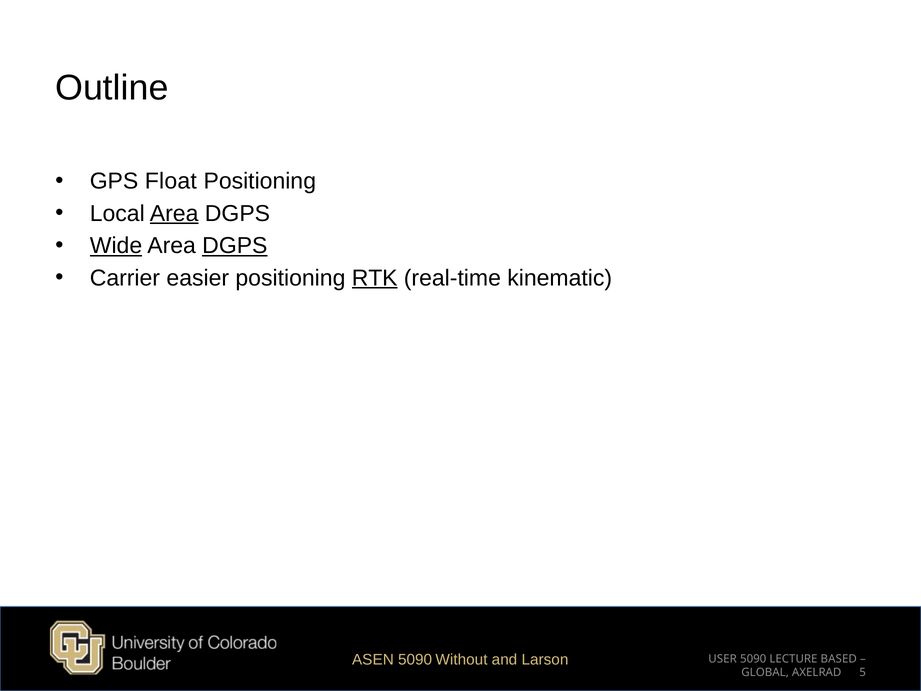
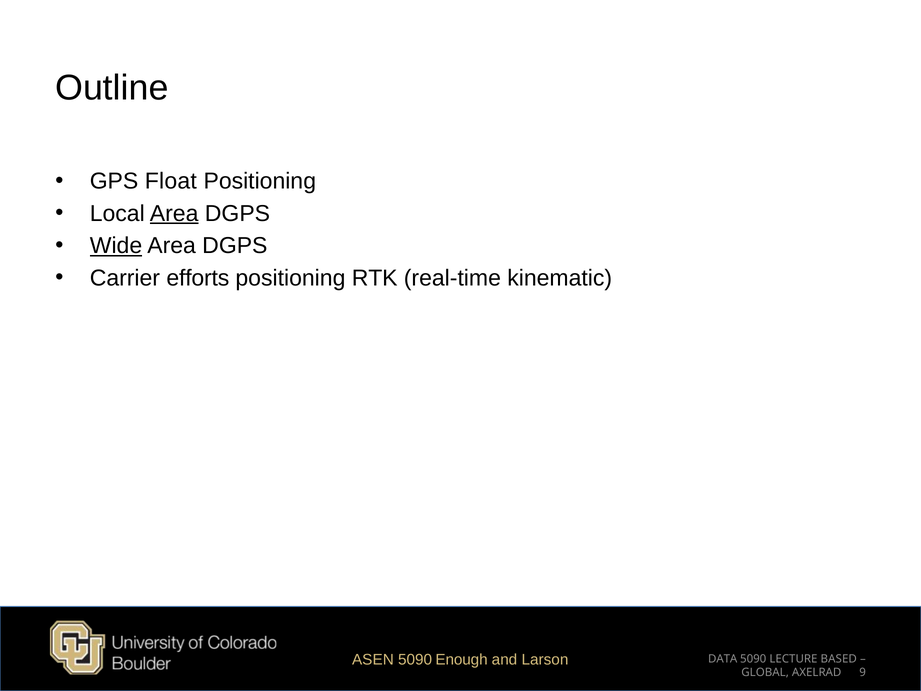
DGPS at (235, 246) underline: present -> none
easier: easier -> efforts
RTK underline: present -> none
Without: Without -> Enough
USER: USER -> DATA
5: 5 -> 9
